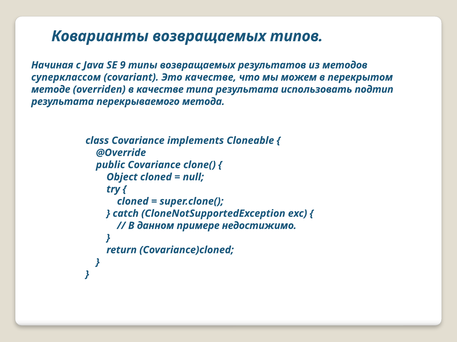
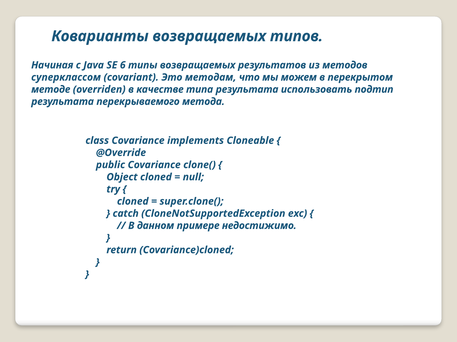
9: 9 -> 6
Это качестве: качестве -> методам
